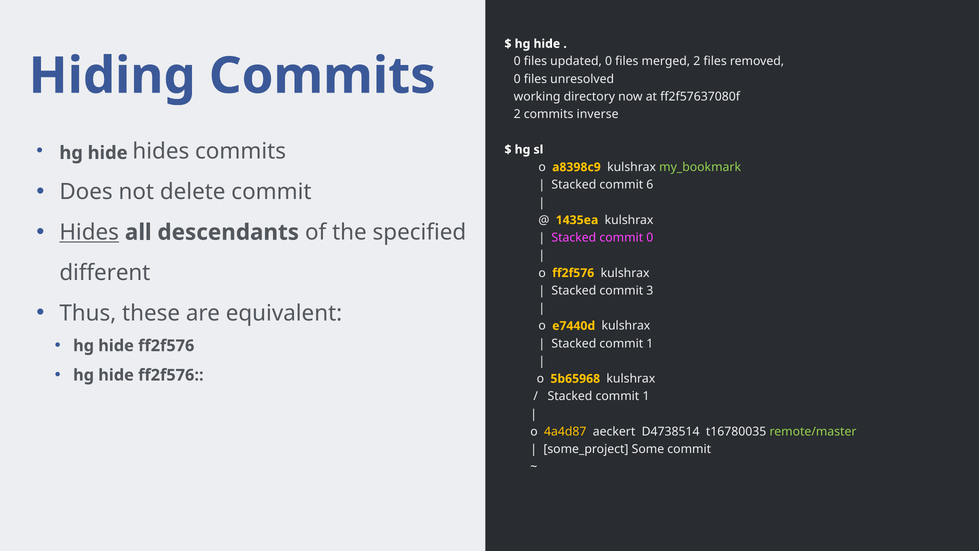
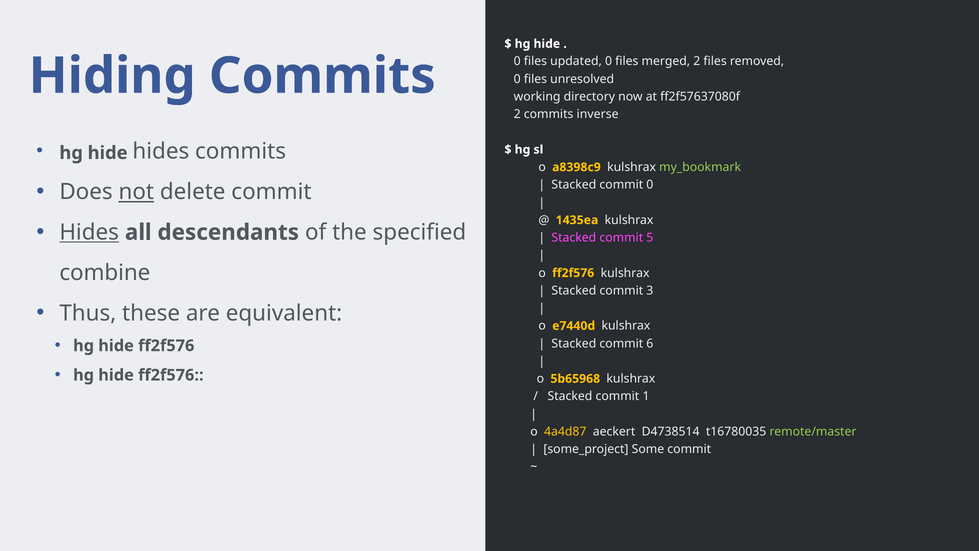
not underline: none -> present
commit 6: 6 -> 0
commit 0: 0 -> 5
different: different -> combine
1 at (650, 343): 1 -> 6
